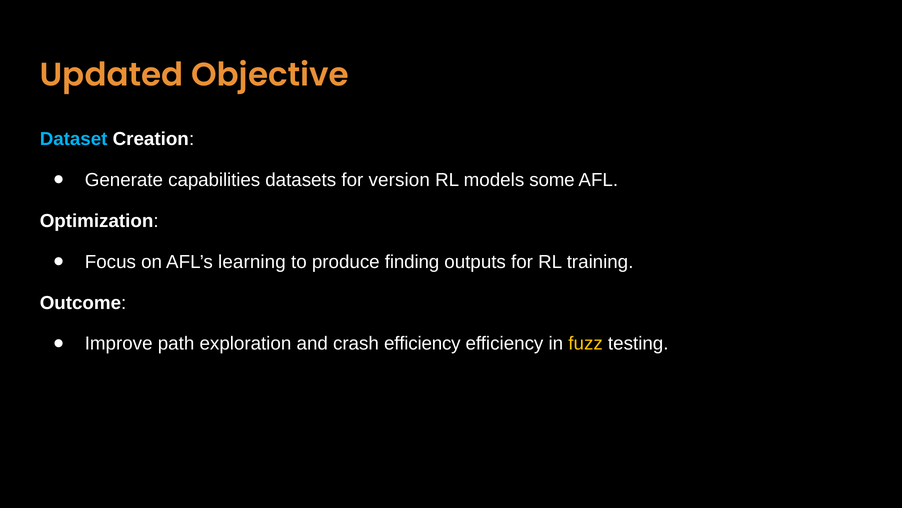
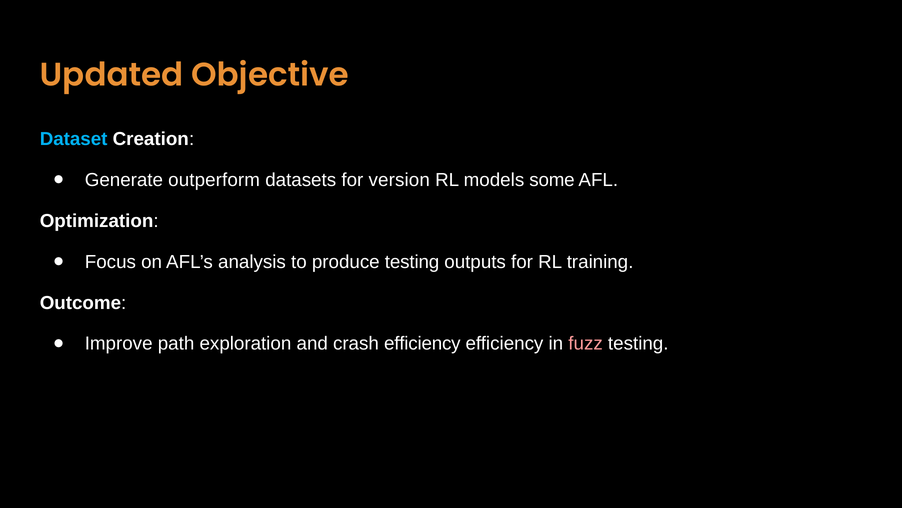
capabilities: capabilities -> outperform
learning: learning -> analysis
produce finding: finding -> testing
fuzz colour: yellow -> pink
